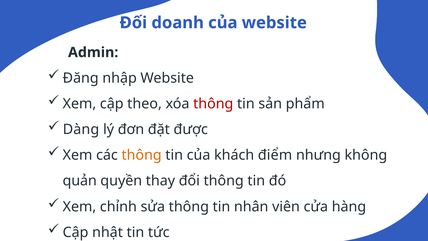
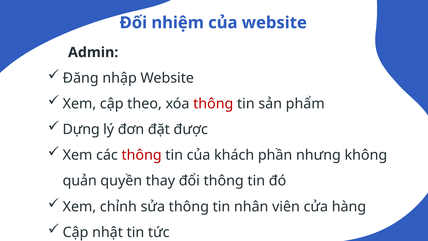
doanh: doanh -> nhiệm
Dàng: Dàng -> Dựng
thông at (142, 155) colour: orange -> red
điểm: điểm -> phần
